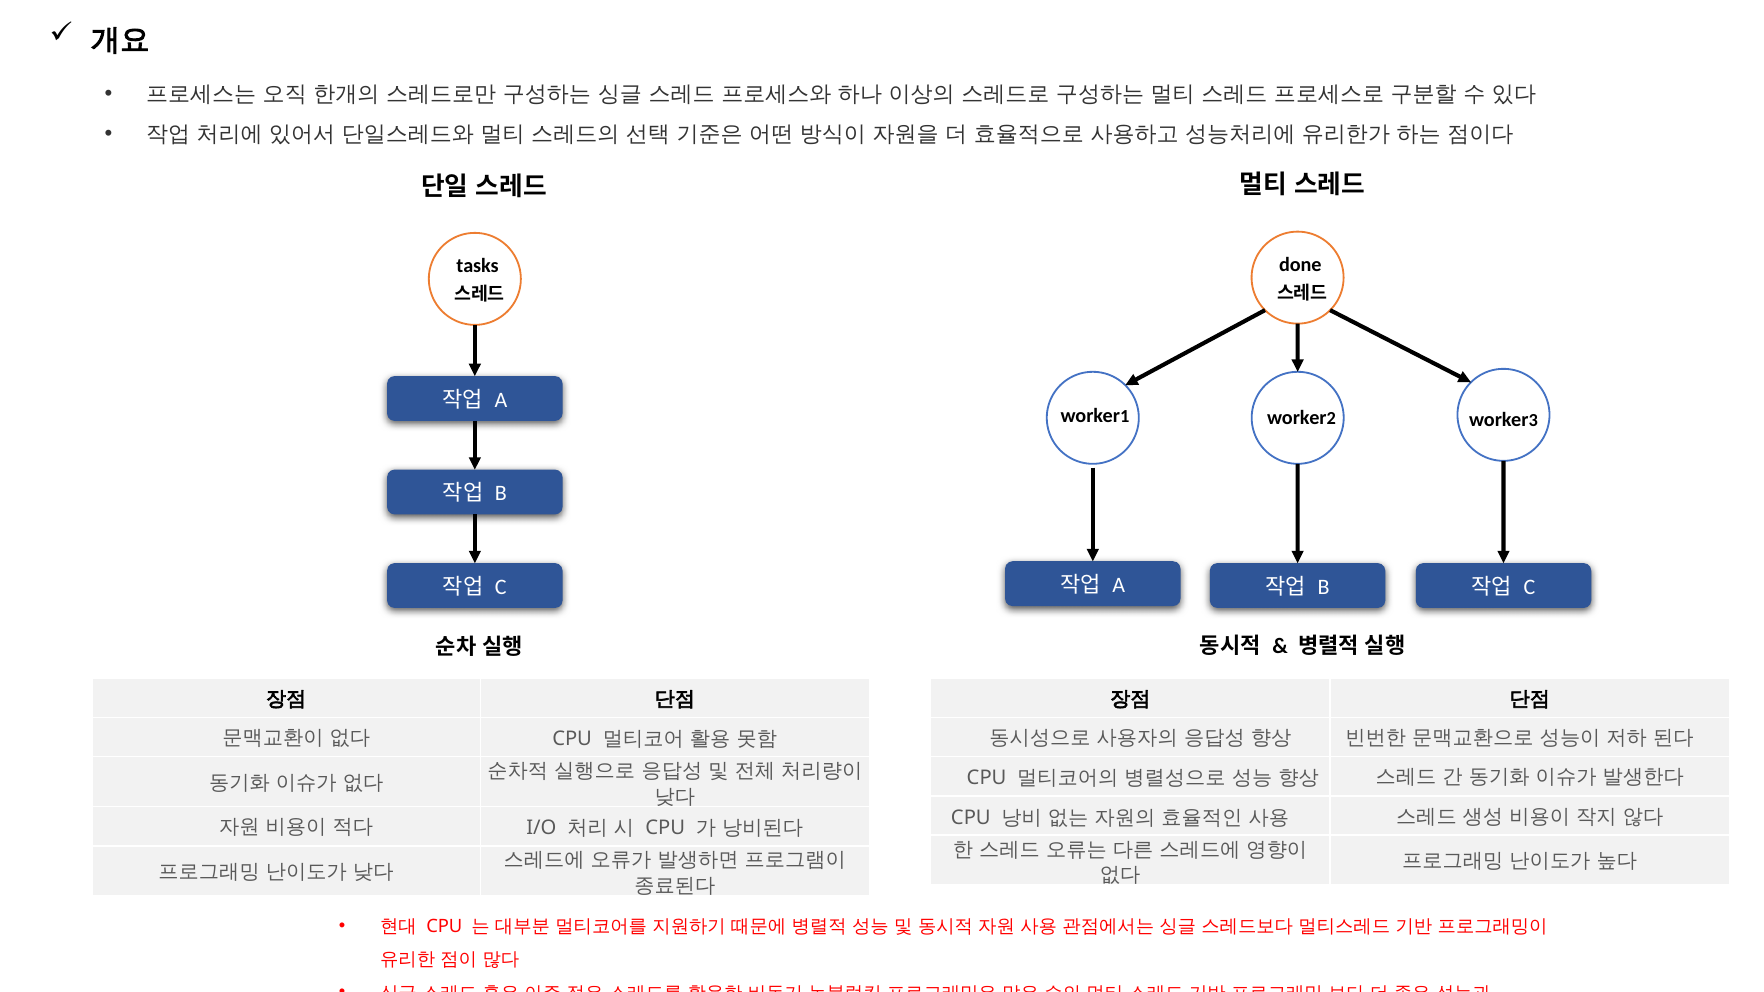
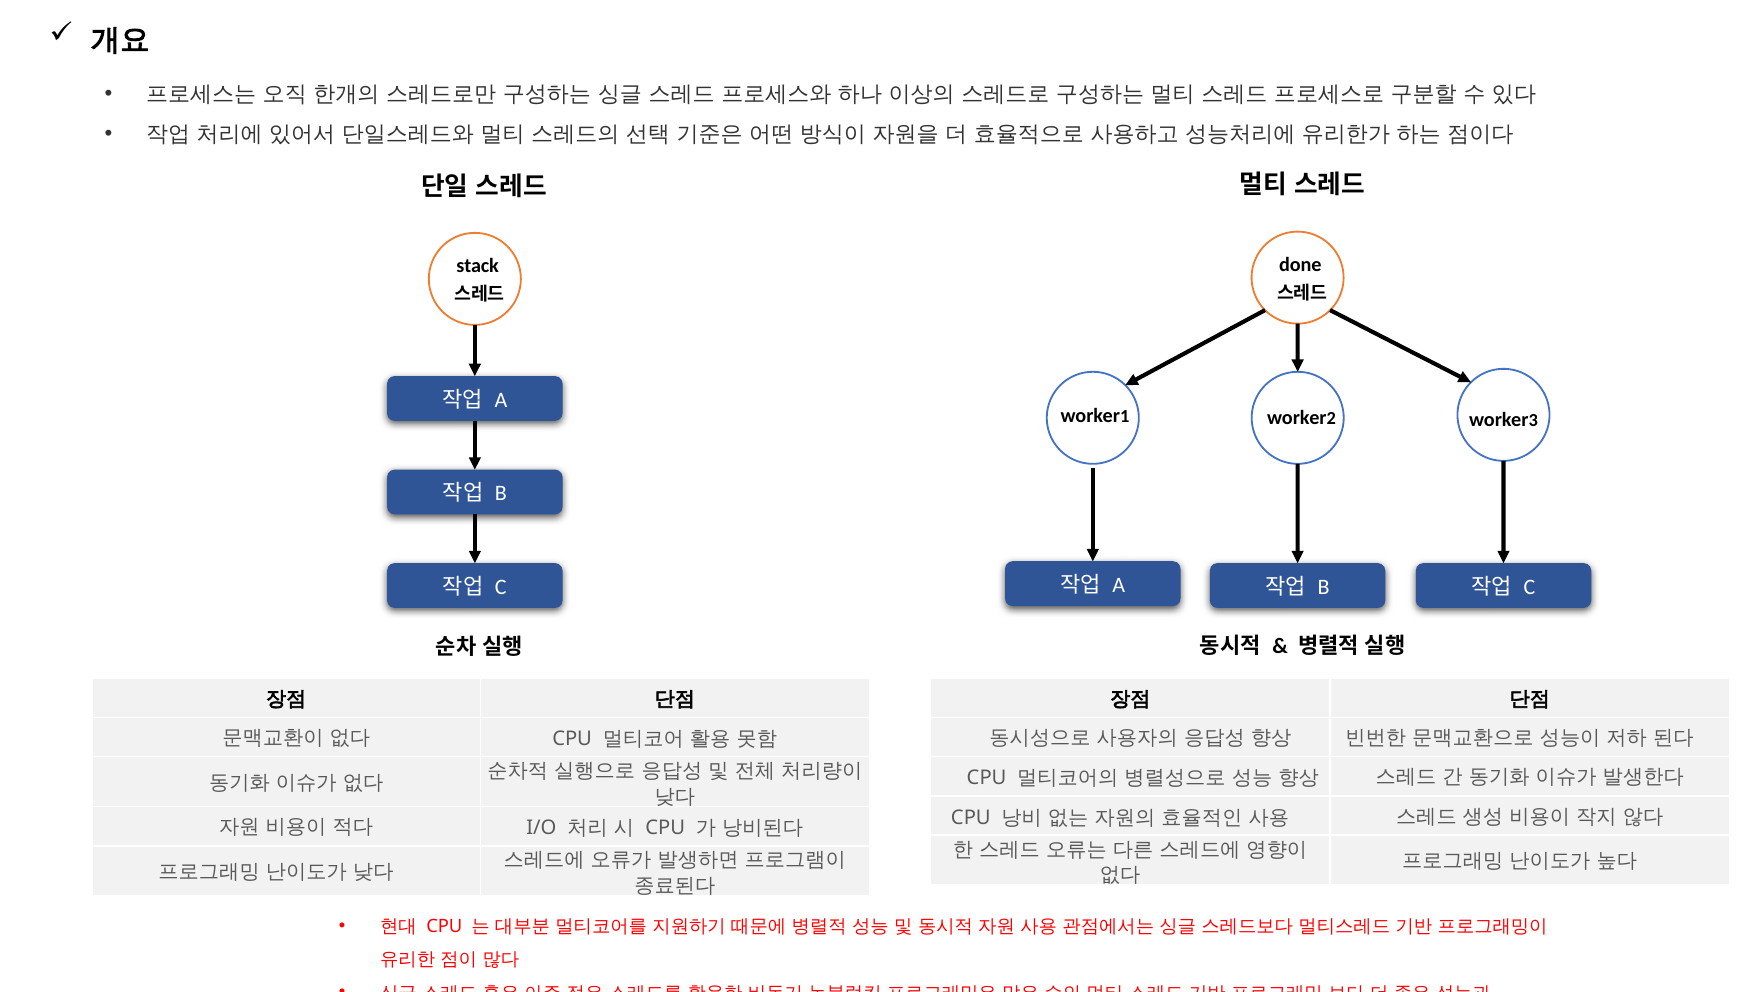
tasks: tasks -> stack
